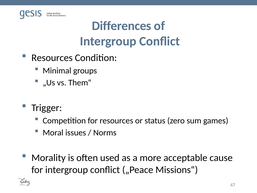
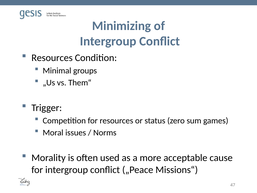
Differences: Differences -> Minimizing
